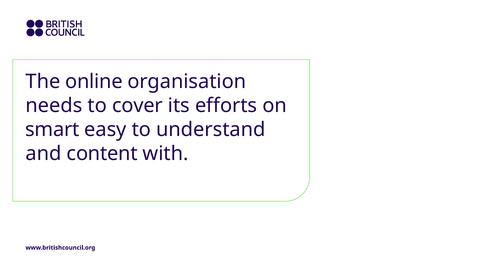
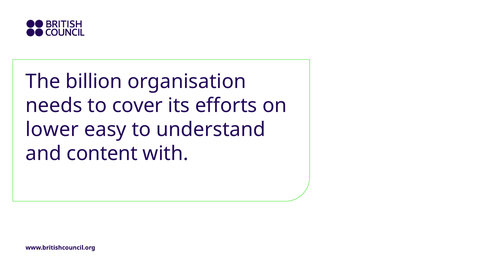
online: online -> billion
smart: smart -> lower
